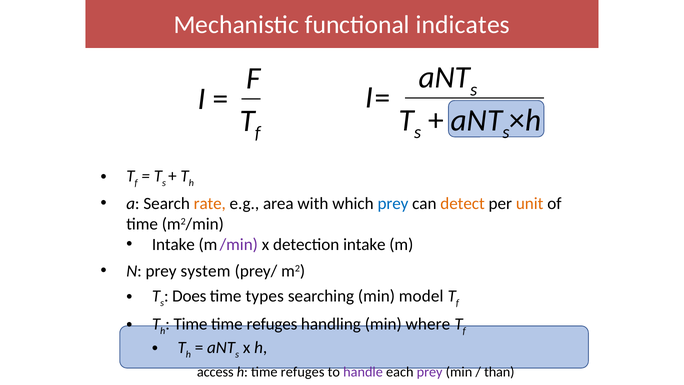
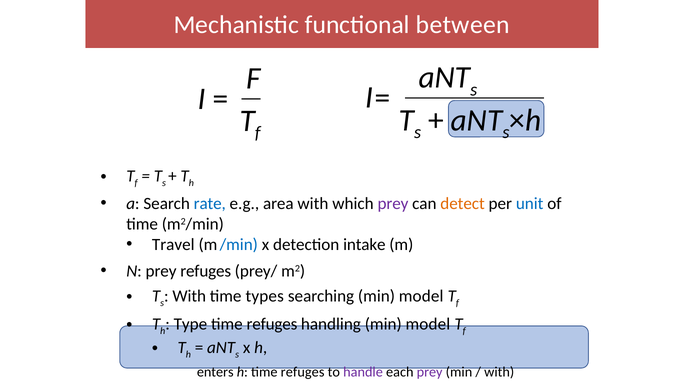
indicates: indicates -> between
rate colour: orange -> blue
prey at (393, 204) colour: blue -> purple
unit colour: orange -> blue
Intake at (173, 245): Intake -> Travel
/min colour: purple -> blue
prey system: system -> refuges
Does at (189, 296): Does -> With
Time at (191, 324): Time -> Type
handling min where: where -> model
access: access -> enters
than at (499, 372): than -> with
